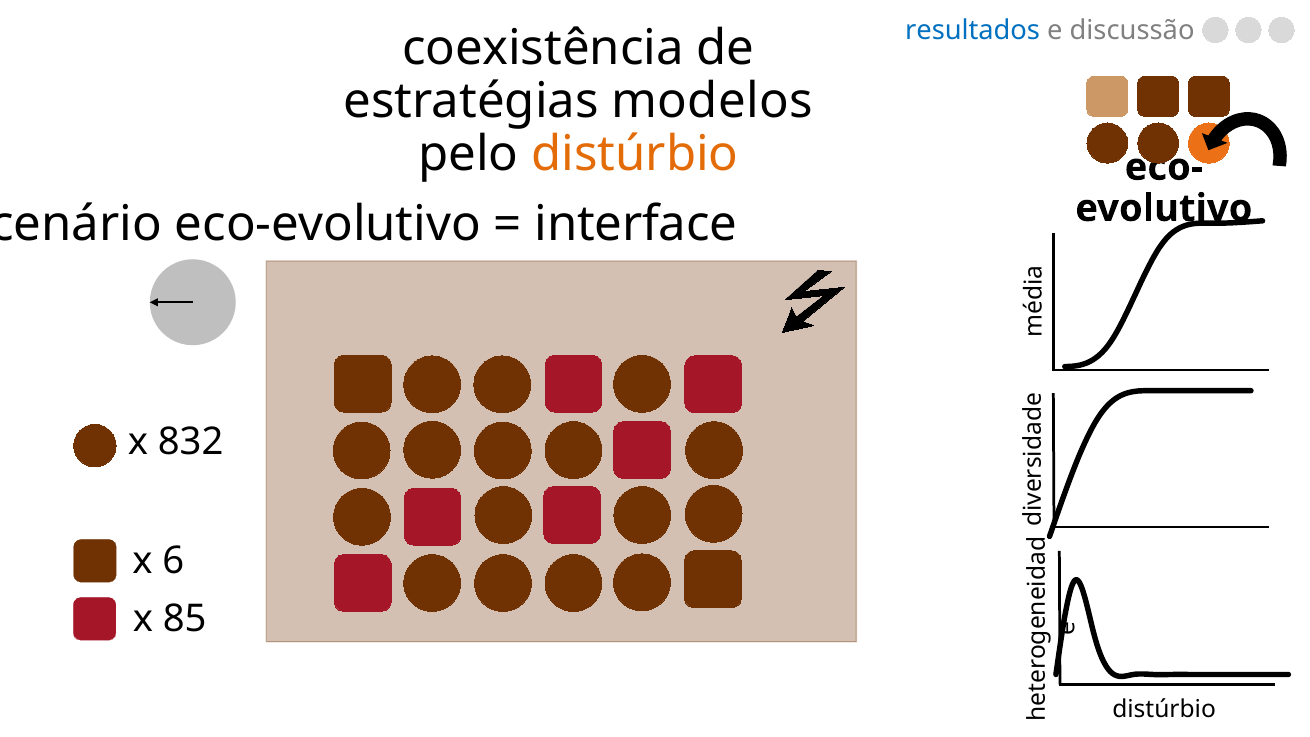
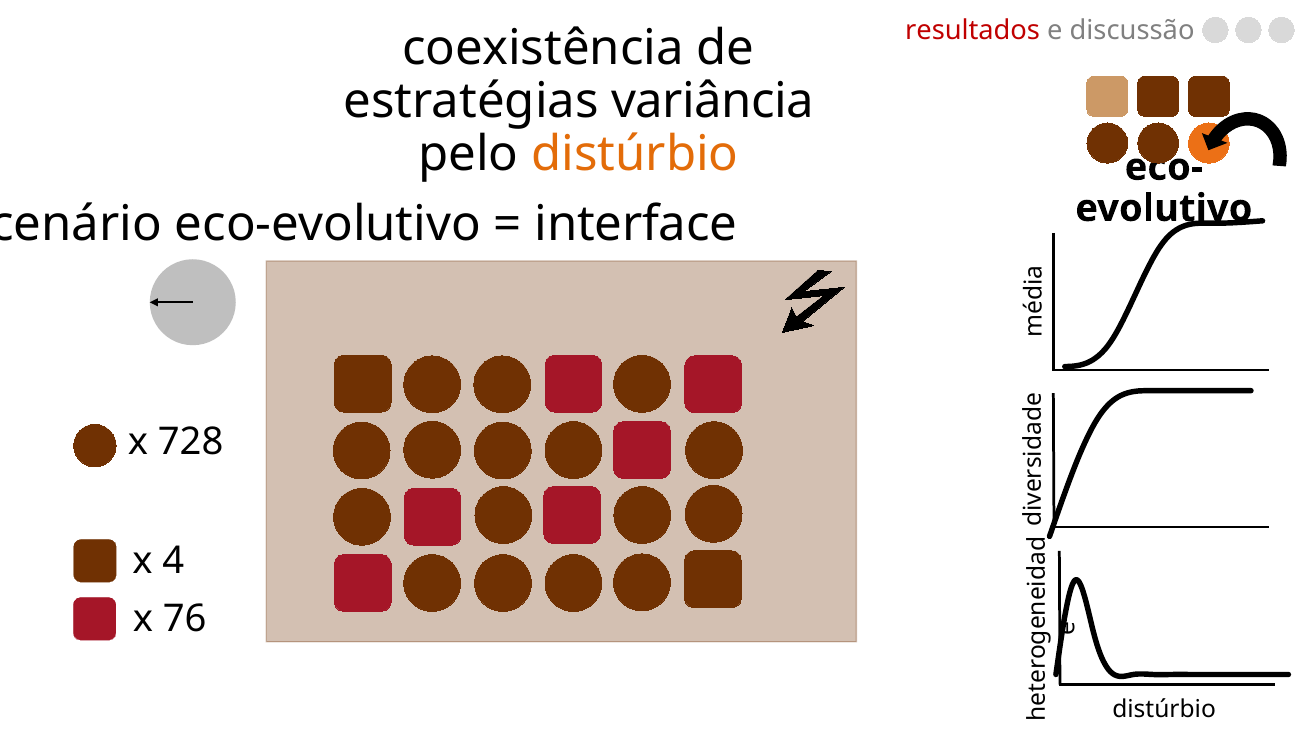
resultados colour: blue -> red
modelos: modelos -> variância
832: 832 -> 728
6: 6 -> 4
85: 85 -> 76
